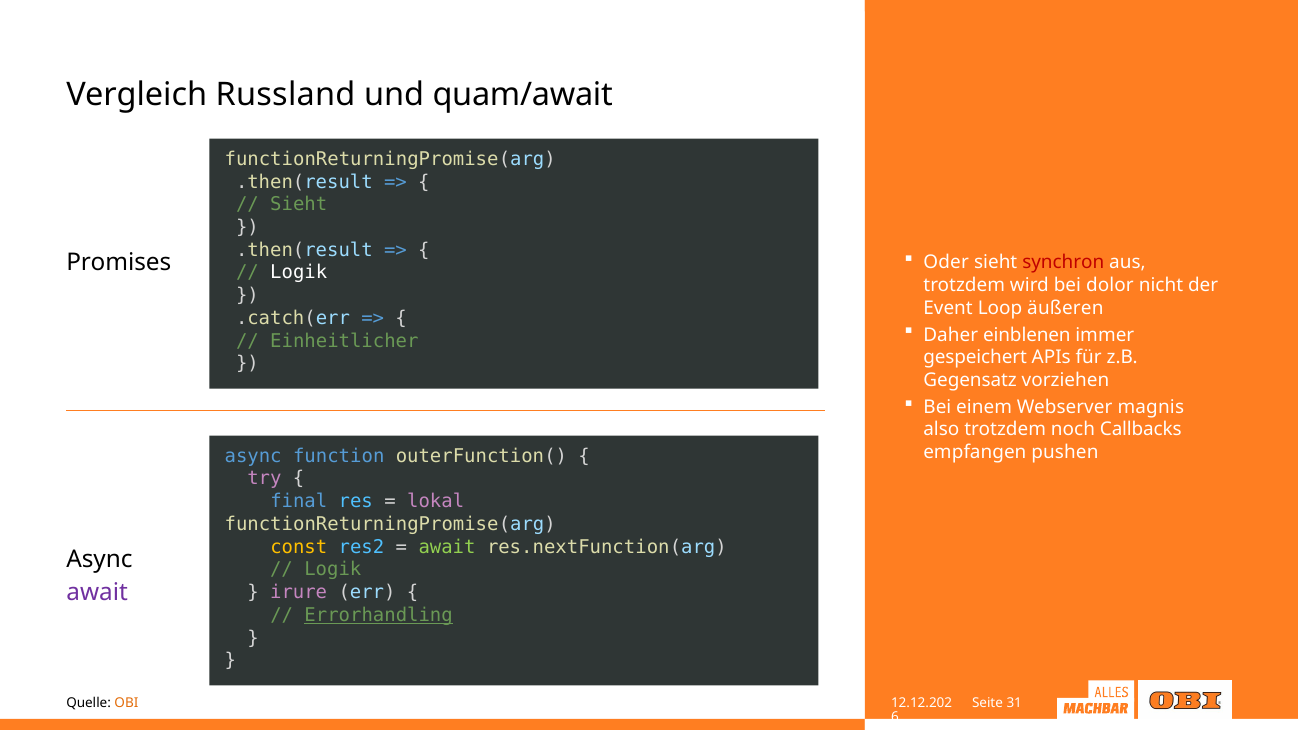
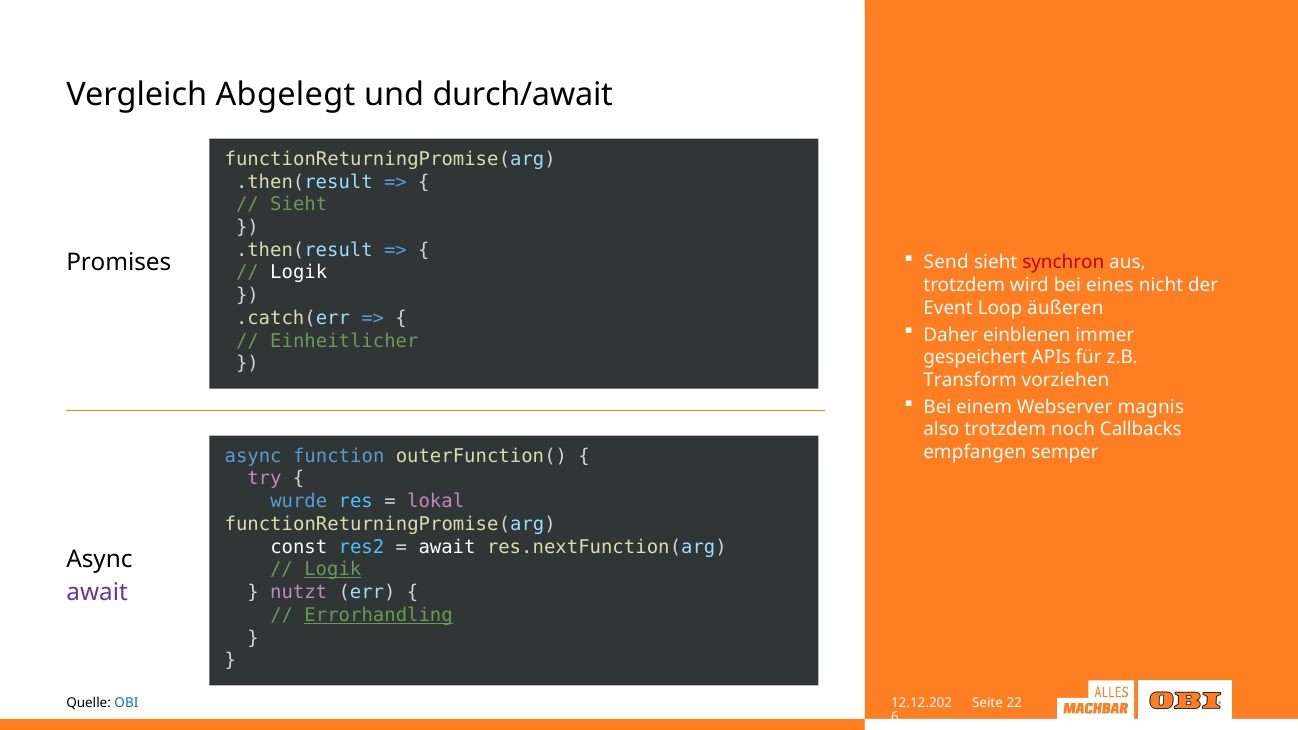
Russland: Russland -> Abgelegt
quam/await: quam/await -> durch/await
Oder: Oder -> Send
dolor: dolor -> eines
Gegensatz: Gegensatz -> Transform
pushen: pushen -> semper
final: final -> wurde
const colour: yellow -> white
await at (447, 547) colour: light green -> white
Logik at (333, 570) underline: none -> present
irure: irure -> nutzt
OBI colour: orange -> blue
31: 31 -> 22
